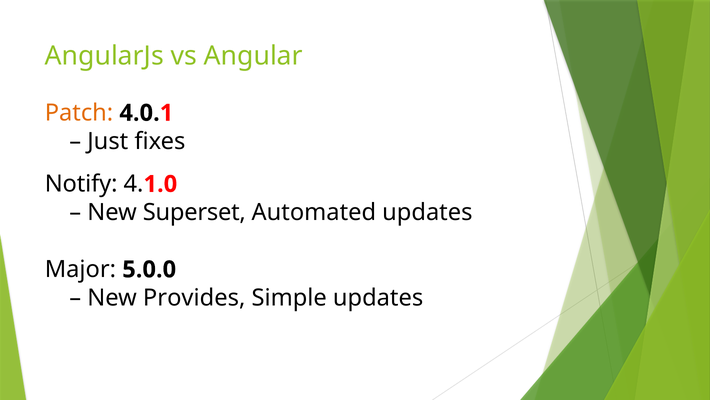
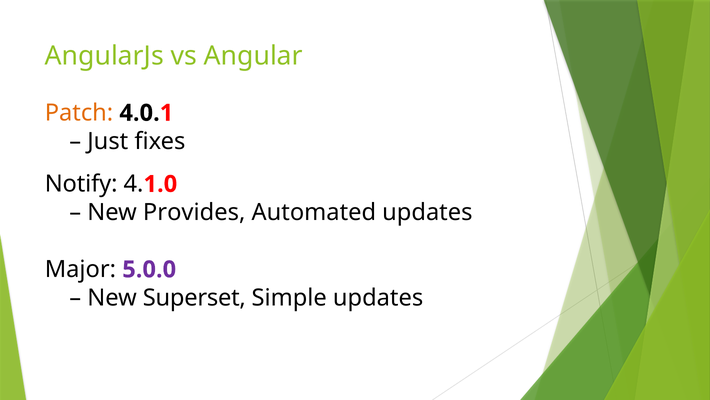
Superset: Superset -> Provides
5.0.0 colour: black -> purple
Provides: Provides -> Superset
